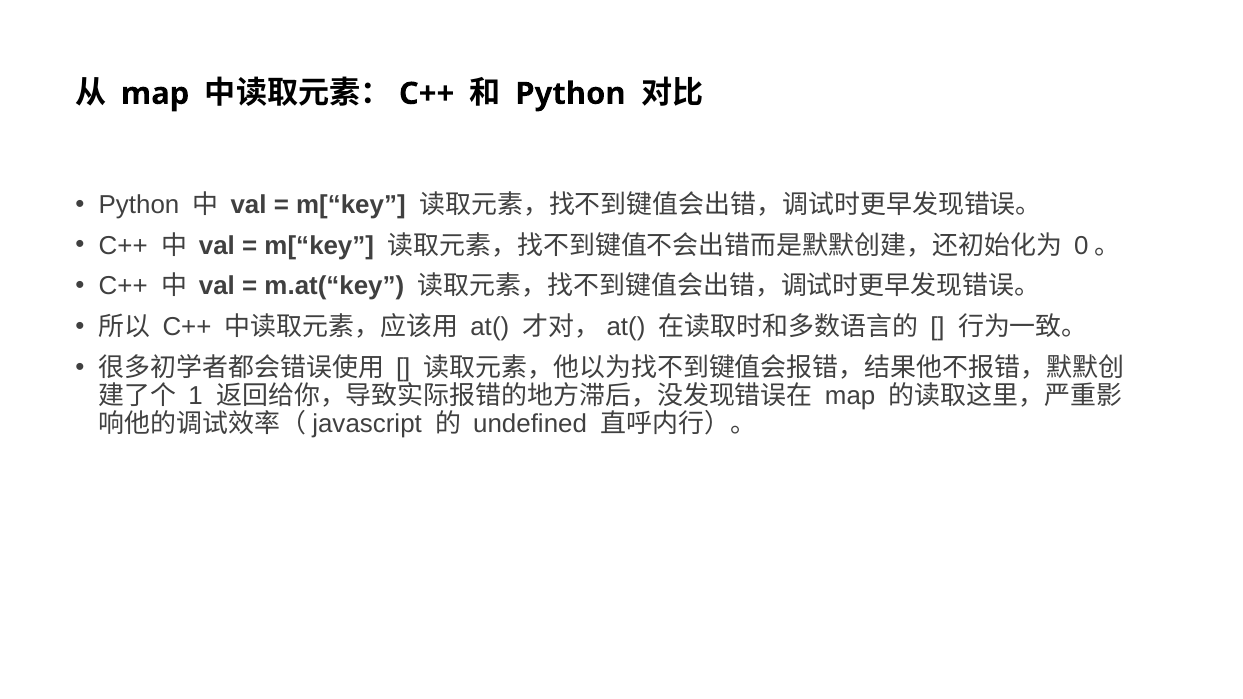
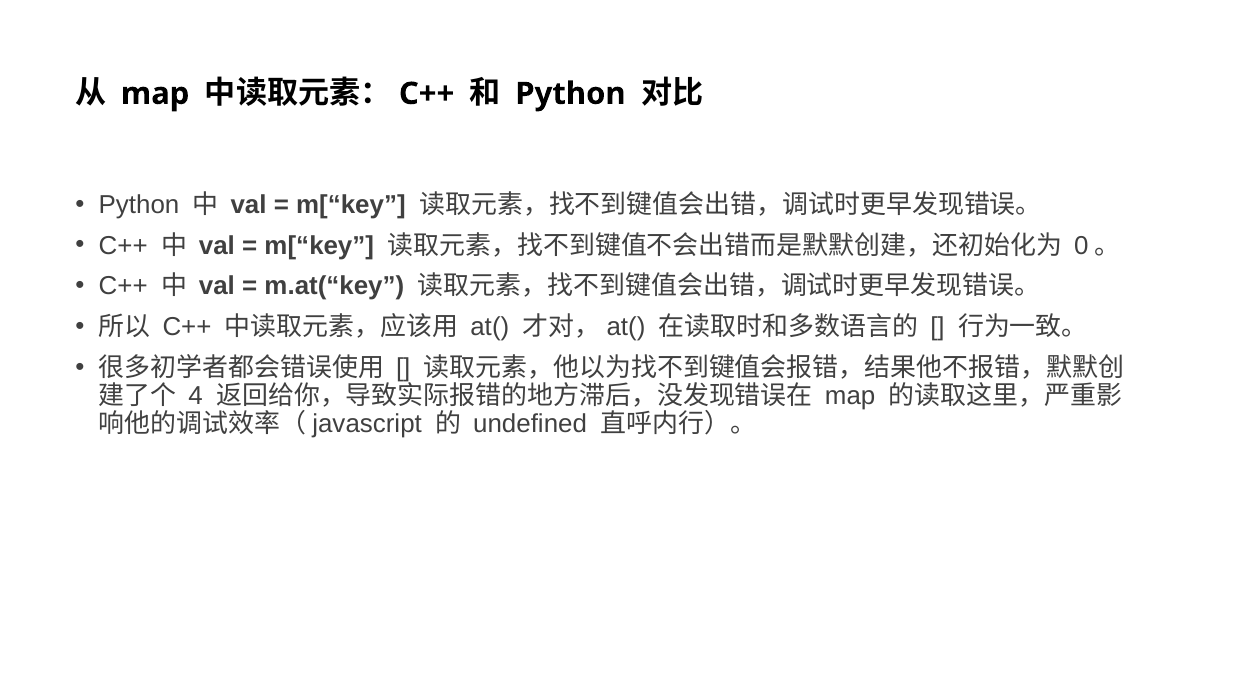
1: 1 -> 4
